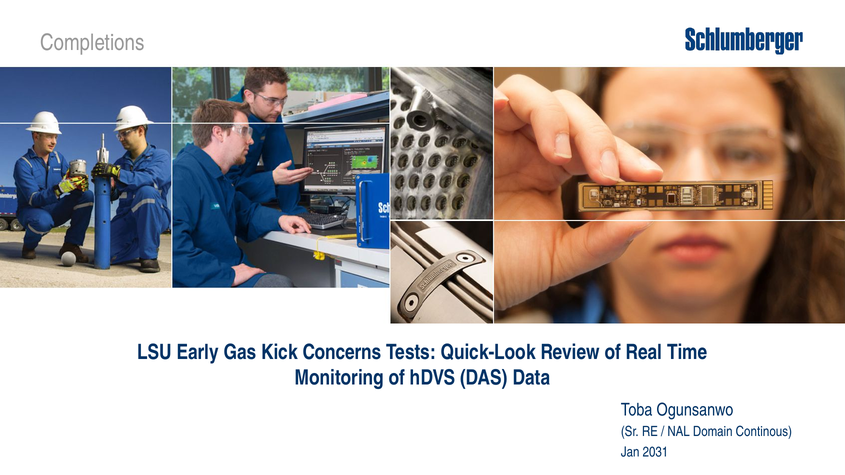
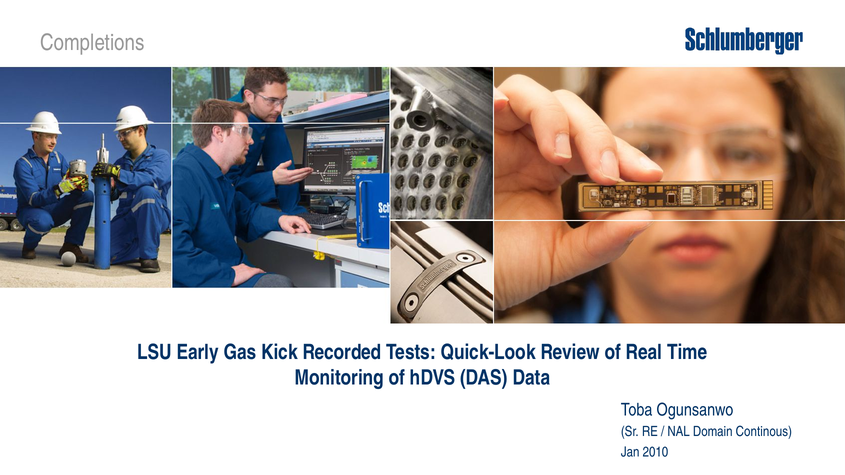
Concerns: Concerns -> Recorded
2031: 2031 -> 2010
